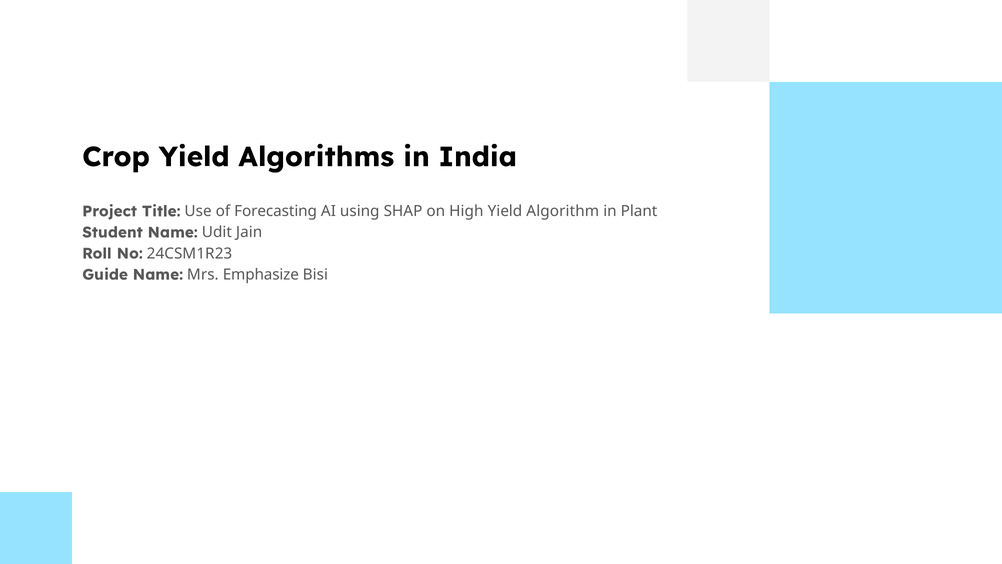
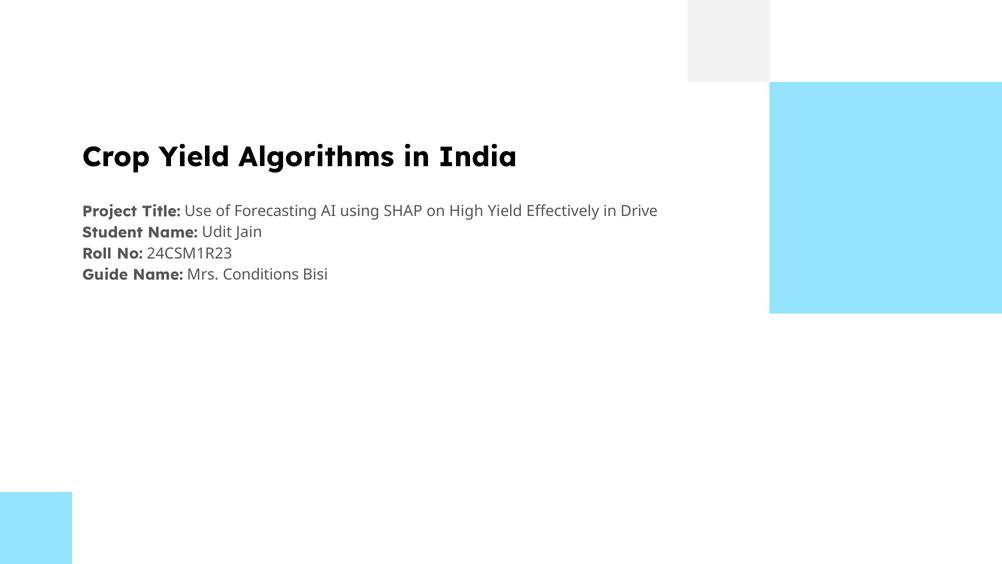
Algorithm: Algorithm -> Effectively
Plant: Plant -> Drive
Emphasize: Emphasize -> Conditions
